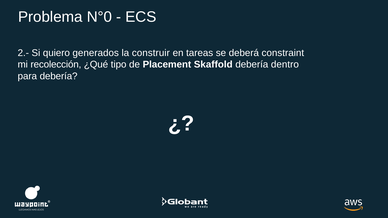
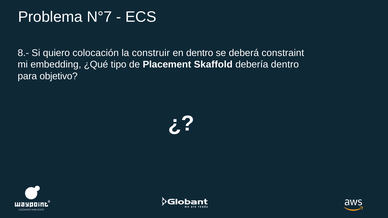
N°0: N°0 -> N°7
2.-: 2.- -> 8.-
generados: generados -> colocación
en tareas: tareas -> dentro
recolección: recolección -> embedding
para debería: debería -> objetivo
